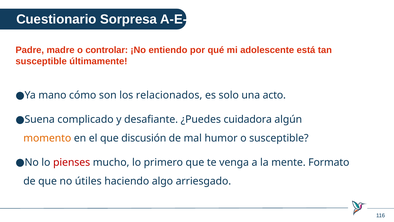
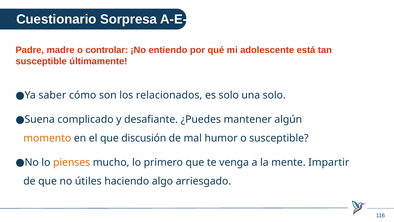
mano: mano -> saber
una acto: acto -> solo
cuidadora: cuidadora -> mantener
pienses colour: red -> orange
Formato: Formato -> Impartir
